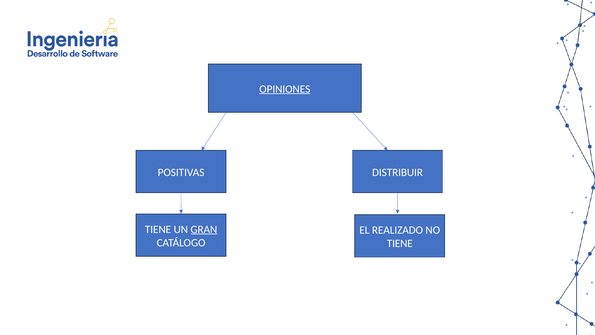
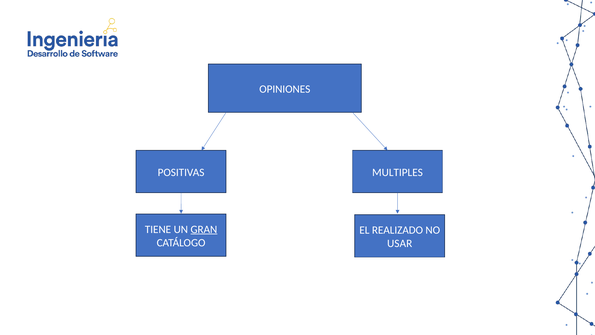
OPINIONES underline: present -> none
DISTRIBUIR: DISTRIBUIR -> MULTIPLES
TIENE at (400, 243): TIENE -> USAR
